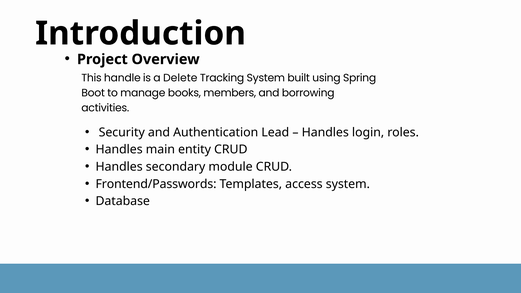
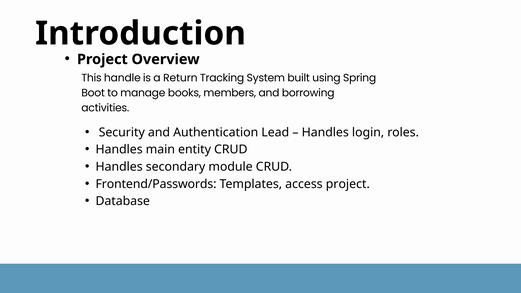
Delete: Delete -> Return
access system: system -> project
